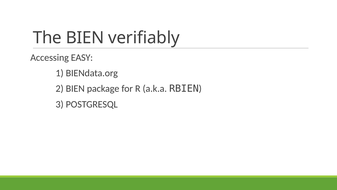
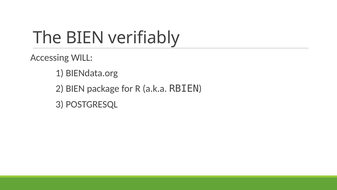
EASY: EASY -> WILL
